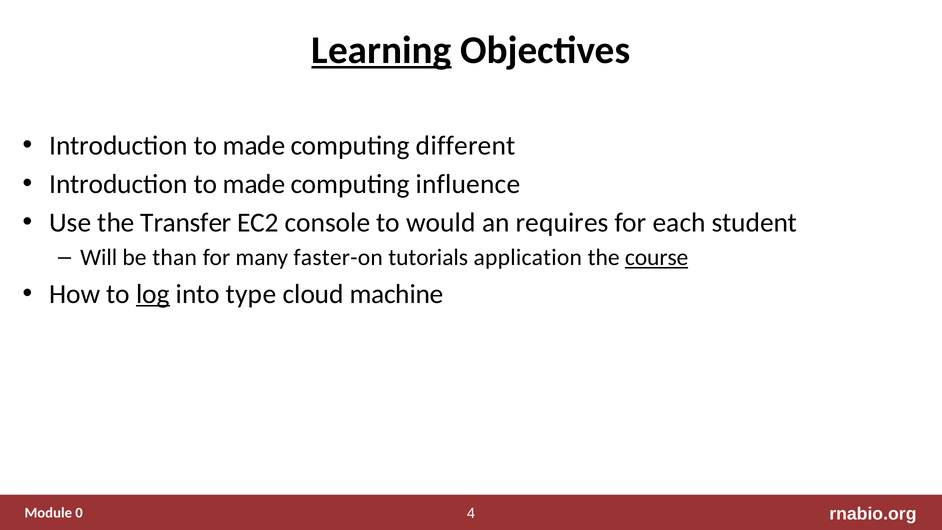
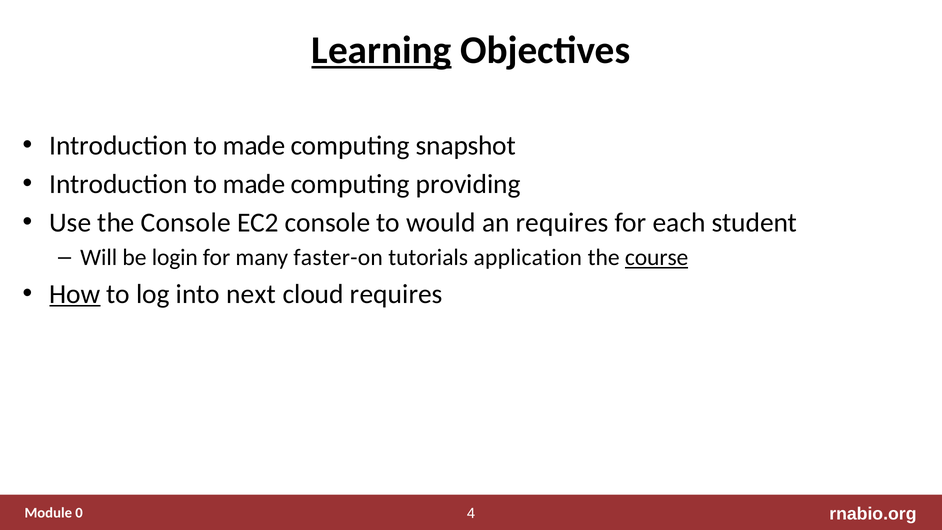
different: different -> snapshot
influence: influence -> providing
the Transfer: Transfer -> Console
than: than -> login
How underline: none -> present
log underline: present -> none
type: type -> next
cloud machine: machine -> requires
